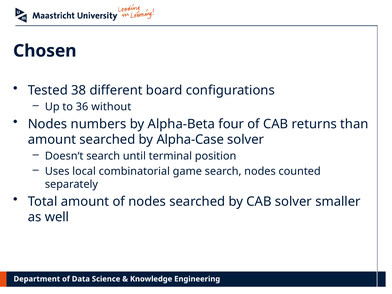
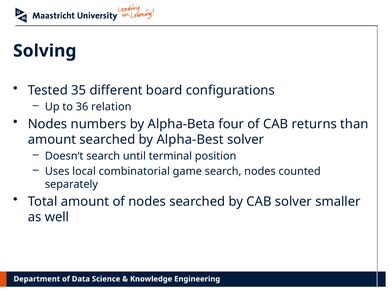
Chosen: Chosen -> Solving
38: 38 -> 35
without: without -> relation
Alpha-Case: Alpha-Case -> Alpha-Best
